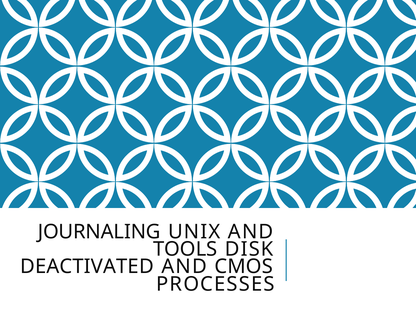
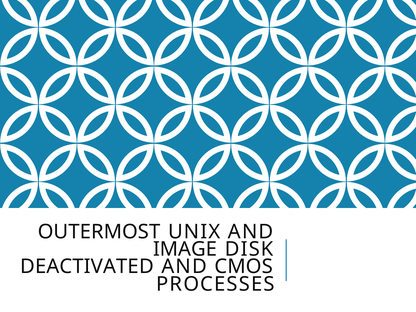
JOURNALING: JOURNALING -> OUTERMOST
TOOLS: TOOLS -> IMAGE
